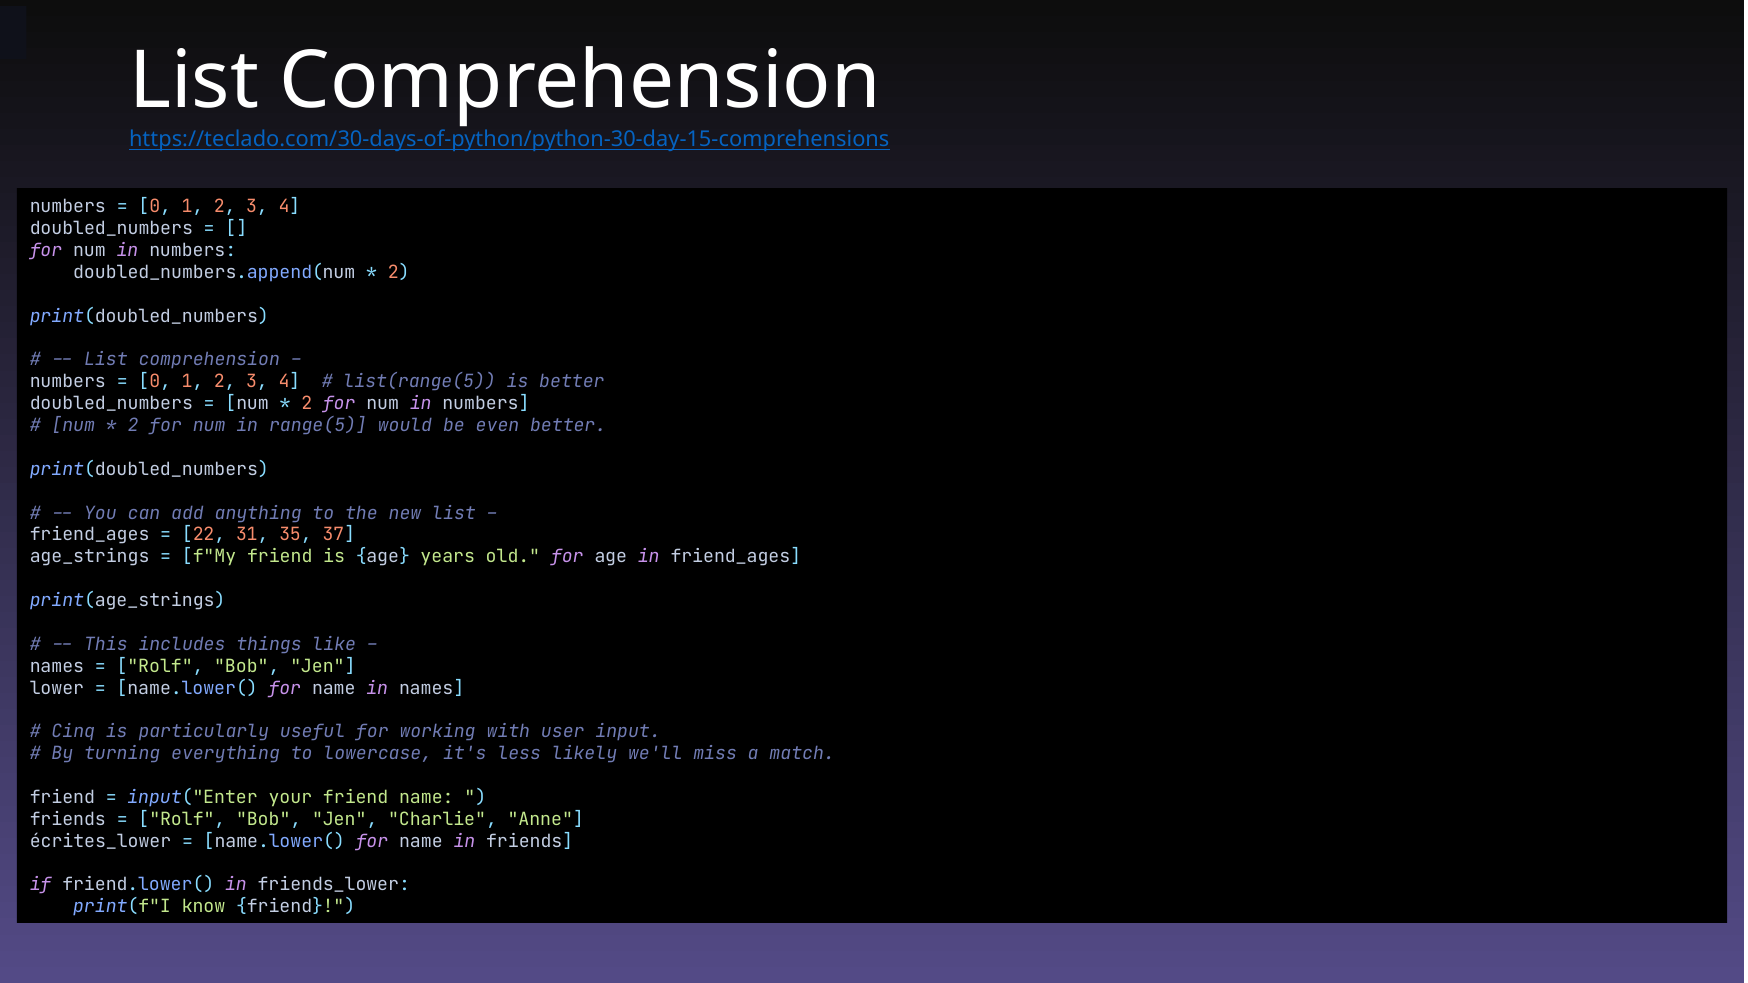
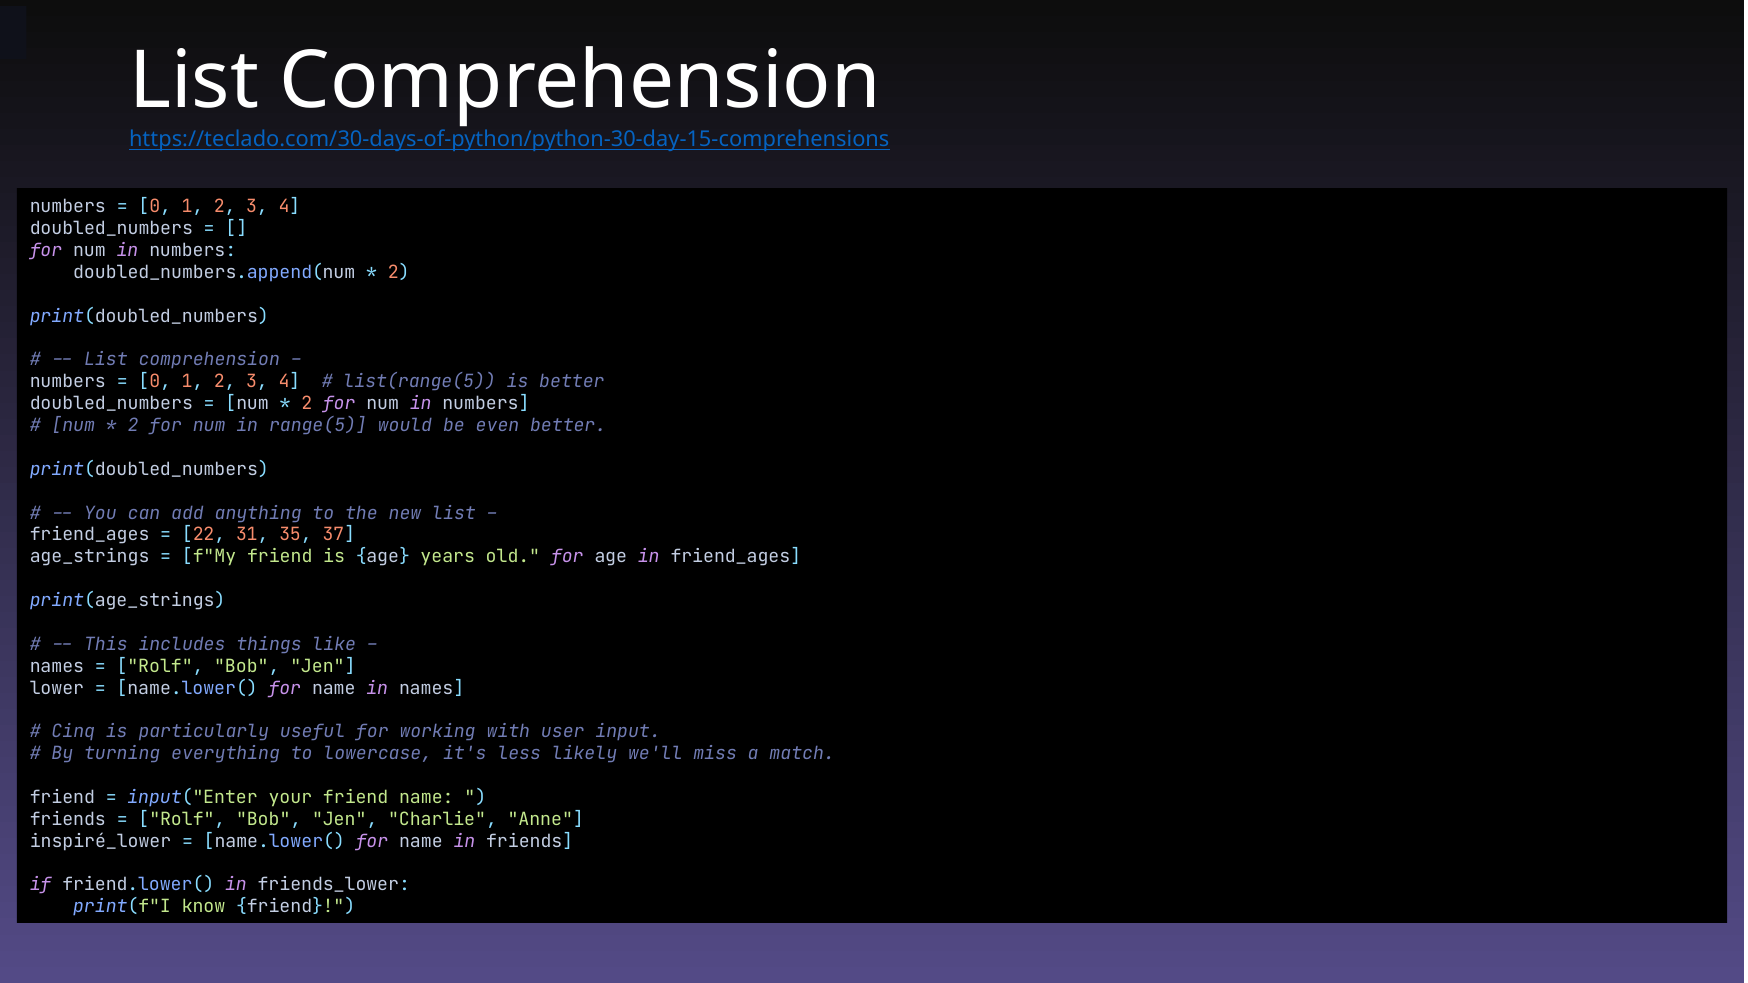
écrites_lower: écrites_lower -> inspiré_lower
